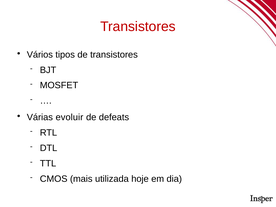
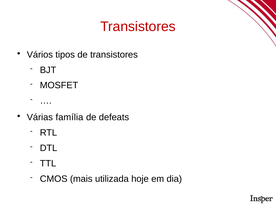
evoluir: evoluir -> família
